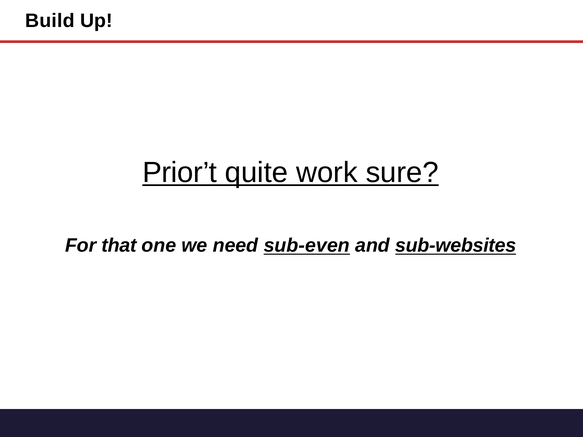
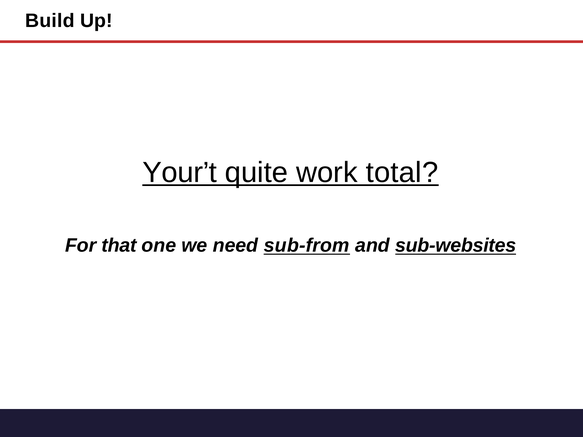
Prior’t: Prior’t -> Your’t
sure: sure -> total
sub-even: sub-even -> sub-from
